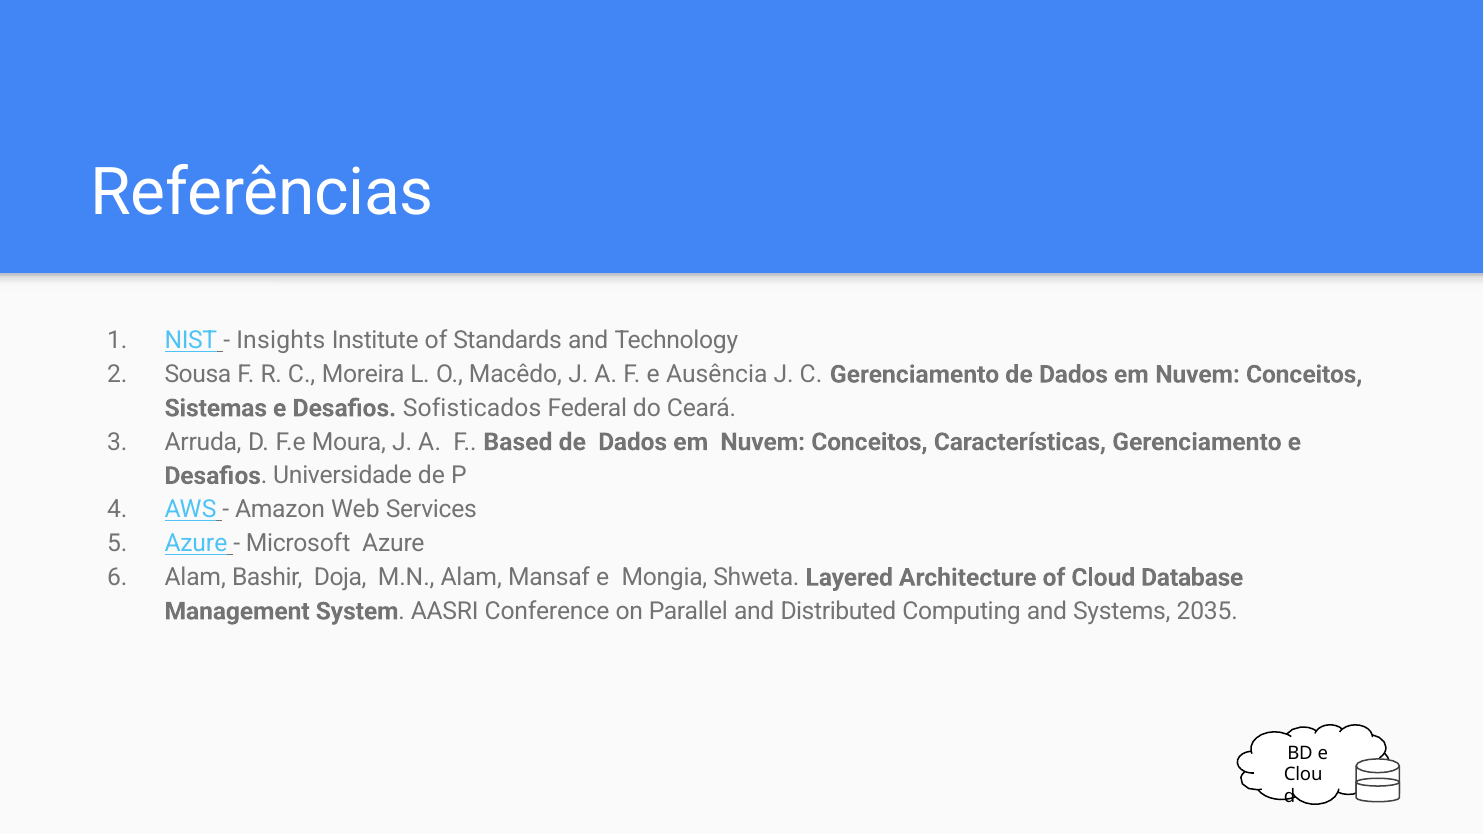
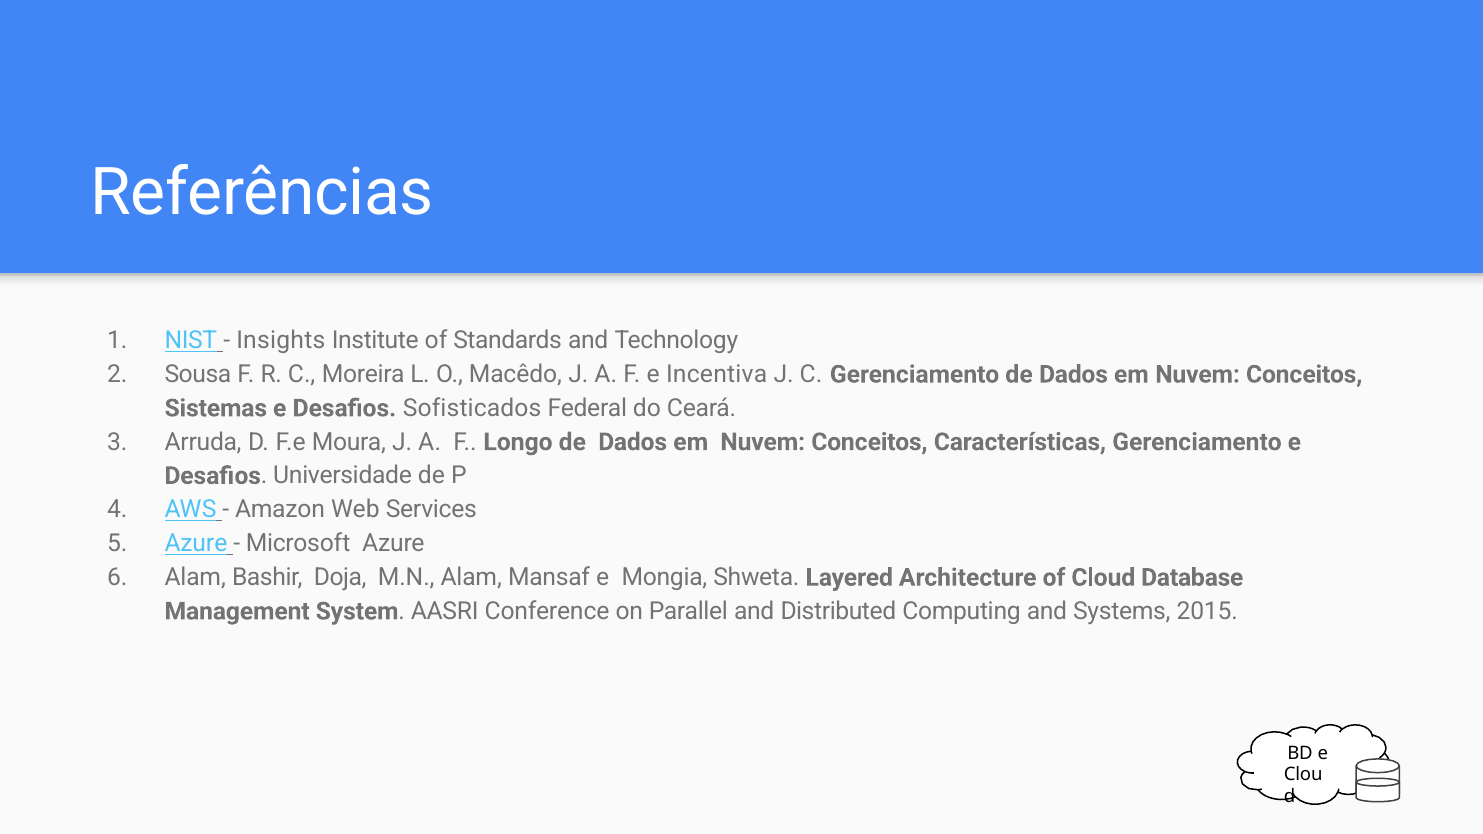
Ausência: Ausência -> Incentiva
Based: Based -> Longo
2035: 2035 -> 2015
